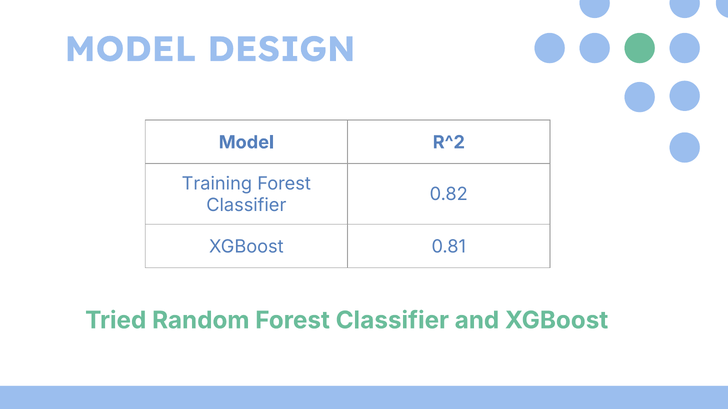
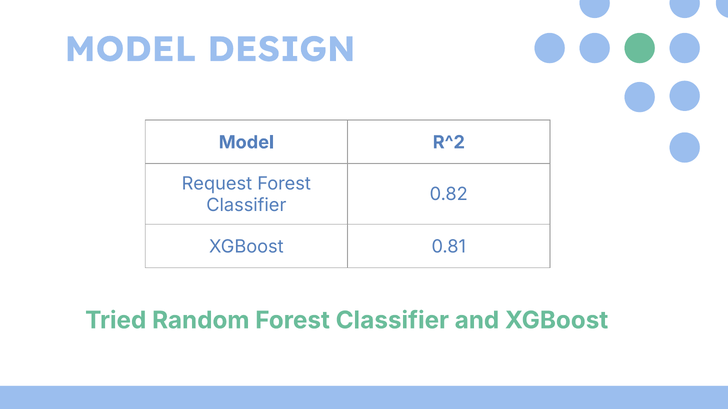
Training: Training -> Request
